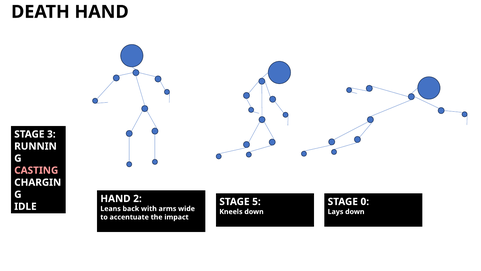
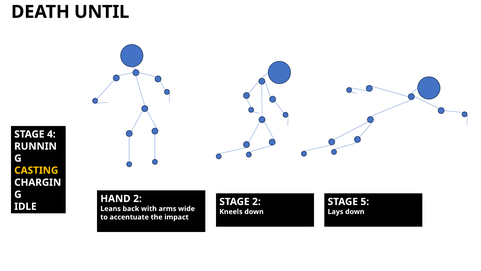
DEATH HAND: HAND -> UNTIL
3: 3 -> 4
CASTING colour: pink -> yellow
STAGE 5: 5 -> 2
0: 0 -> 5
